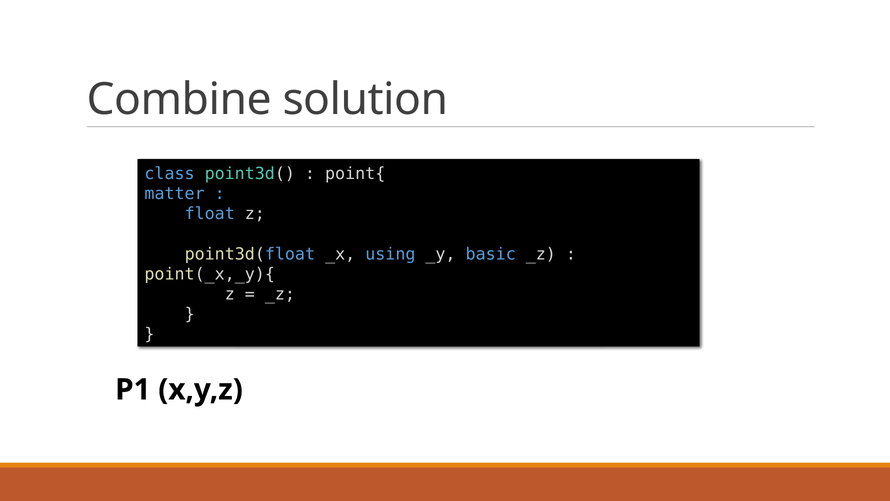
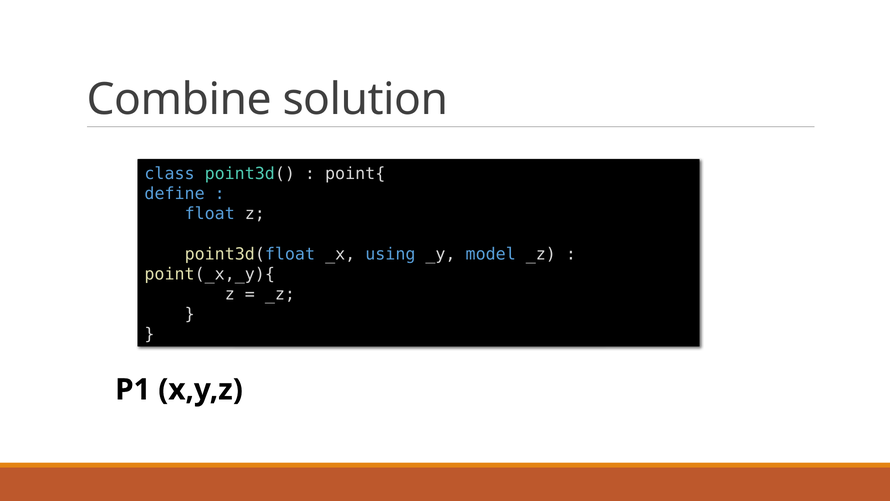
matter: matter -> define
basic: basic -> model
